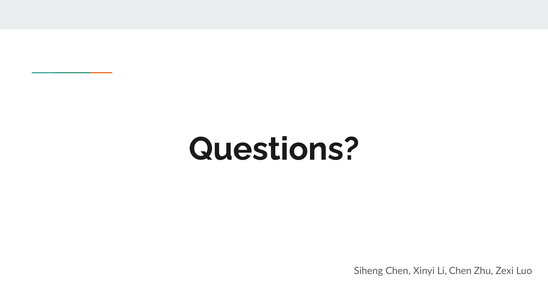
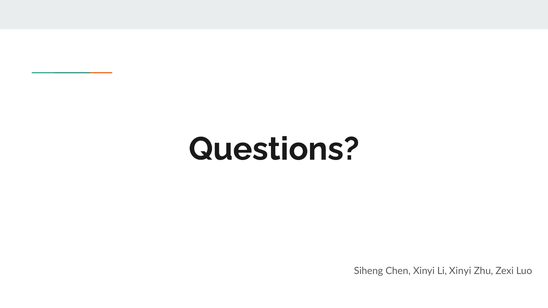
Li Chen: Chen -> Xinyi
